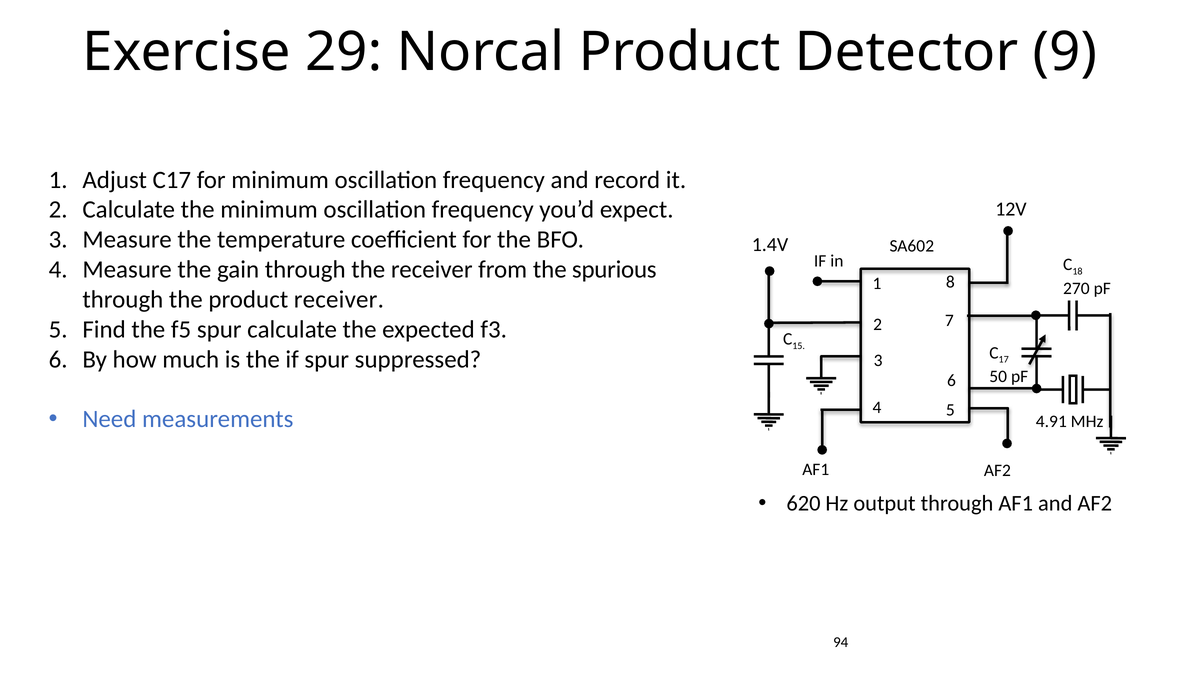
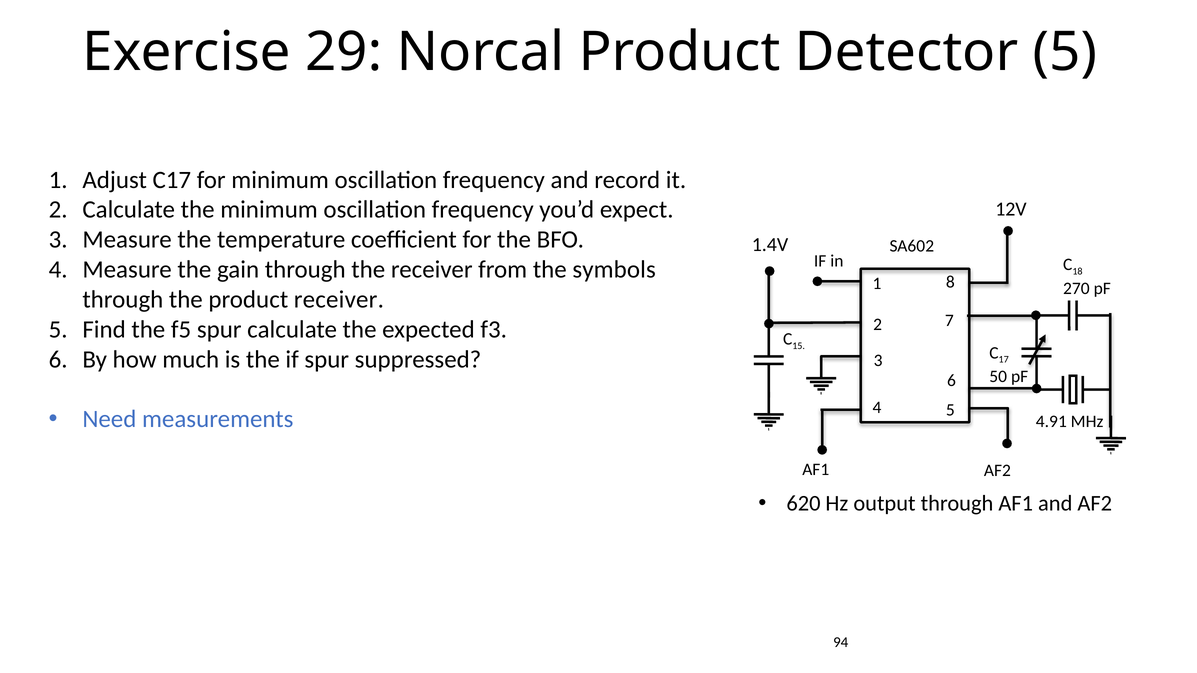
Detector 9: 9 -> 5
spurious: spurious -> symbols
